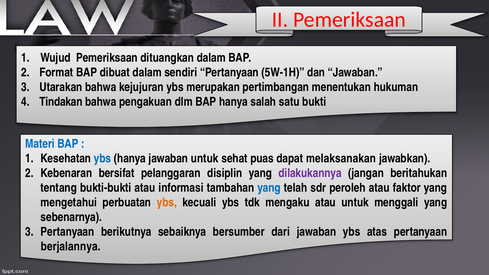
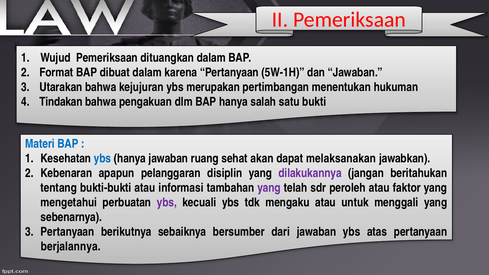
sendiri: sendiri -> karena
jawaban untuk: untuk -> ruang
puas: puas -> akan
bersifat: bersifat -> apapun
yang at (269, 188) colour: blue -> purple
ybs at (167, 203) colour: orange -> purple
